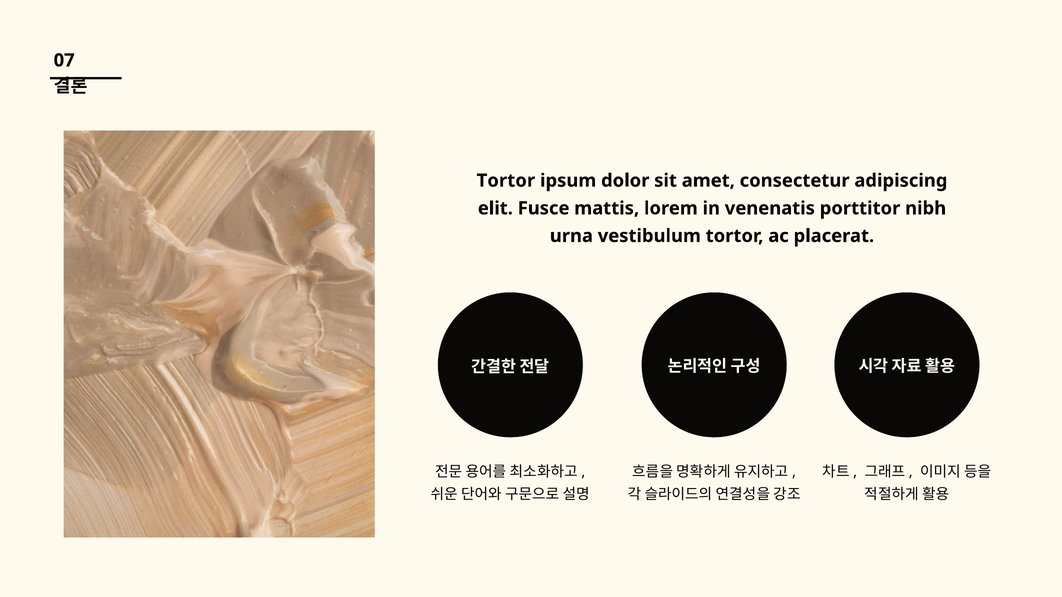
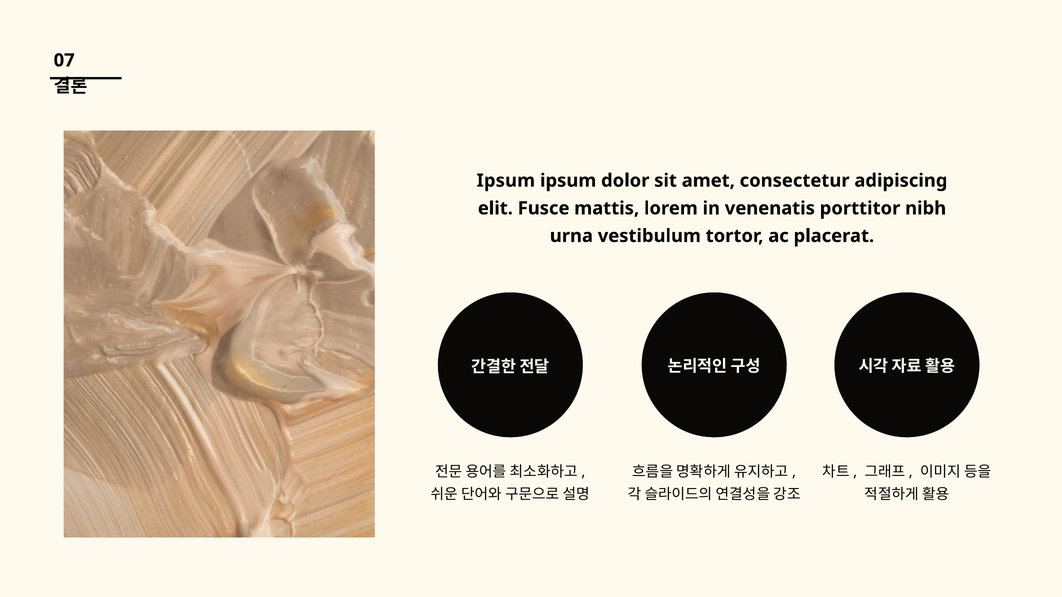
Tortor at (506, 181): Tortor -> Ipsum
